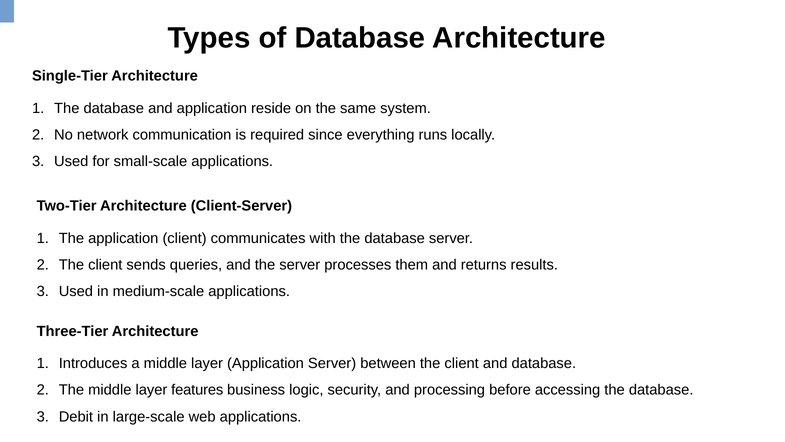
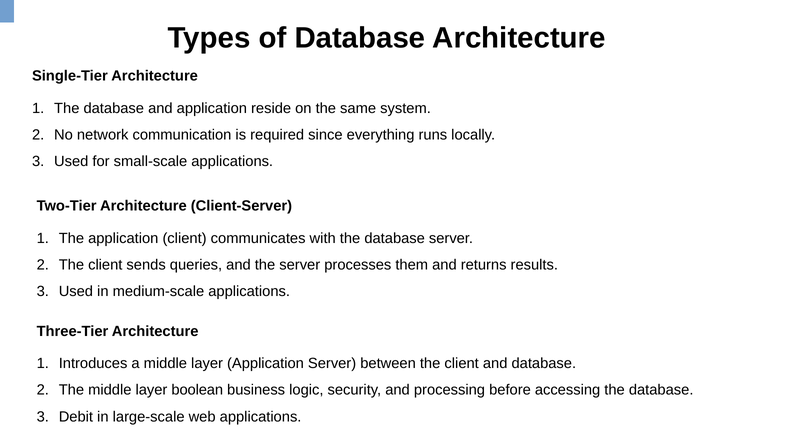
features: features -> boolean
